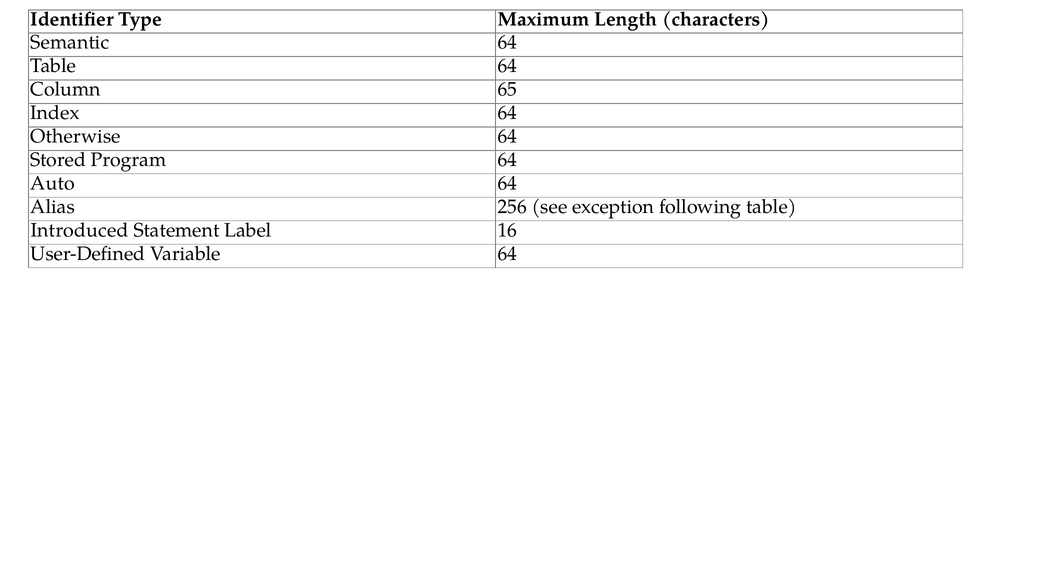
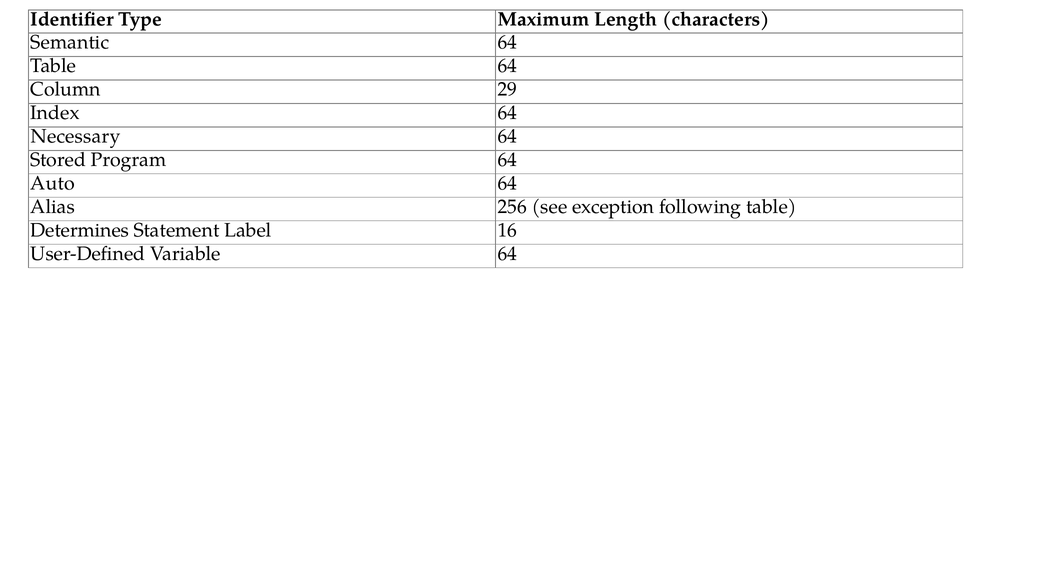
65: 65 -> 29
Otherwise: Otherwise -> Necessary
Introduced: Introduced -> Determines
